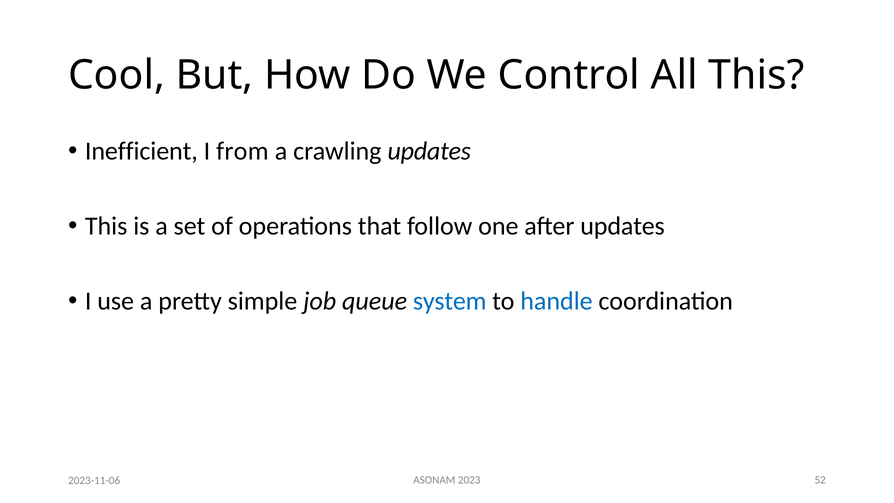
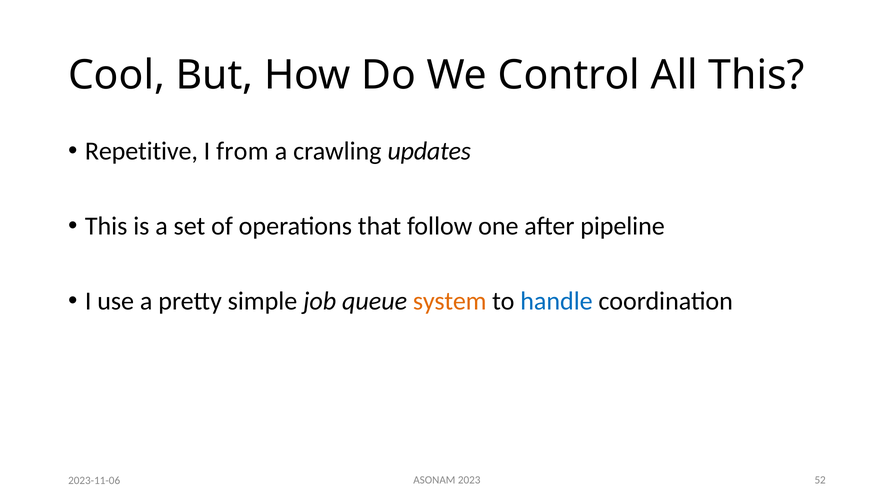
Inefficient: Inefficient -> Repetitive
after updates: updates -> pipeline
system colour: blue -> orange
